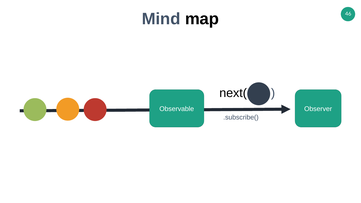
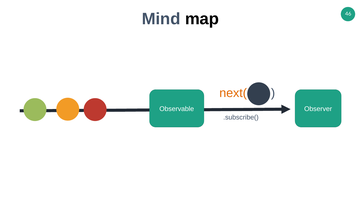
next( colour: black -> orange
